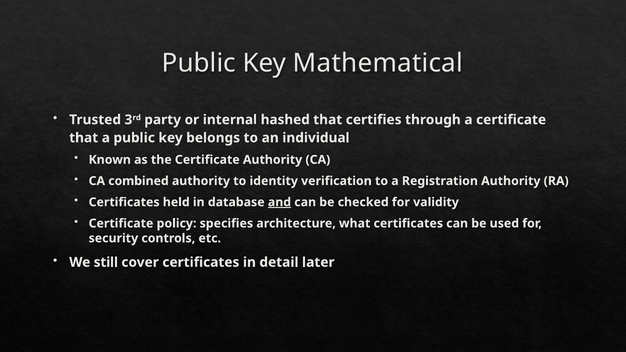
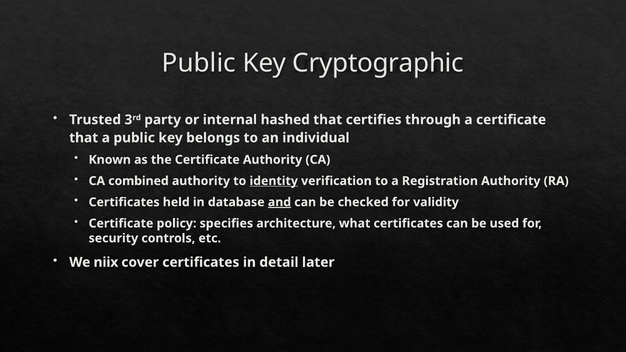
Mathematical: Mathematical -> Cryptographic
identity underline: none -> present
still: still -> niix
